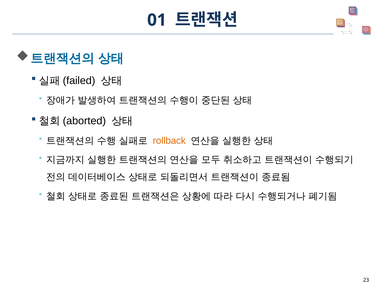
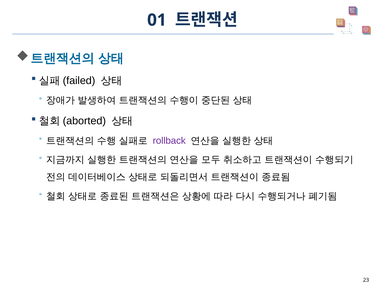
rollback colour: orange -> purple
